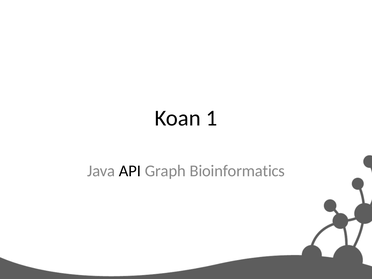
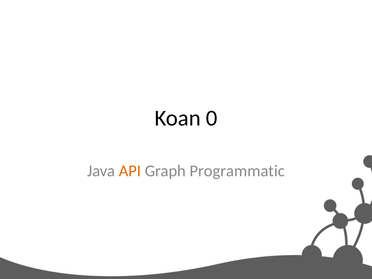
1: 1 -> 0
API colour: black -> orange
Bioinformatics: Bioinformatics -> Programmatic
